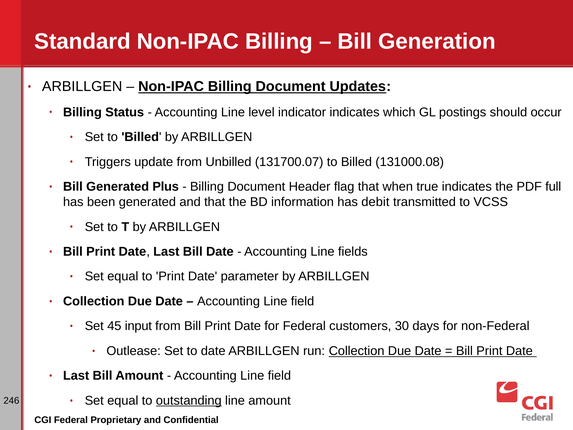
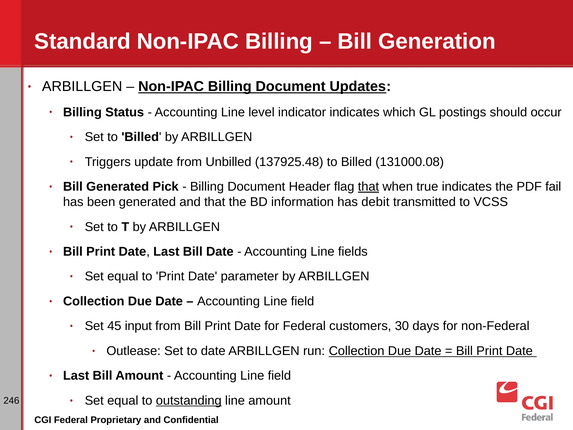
131700.07: 131700.07 -> 137925.48
Plus: Plus -> Pick
that at (368, 187) underline: none -> present
full: full -> fail
